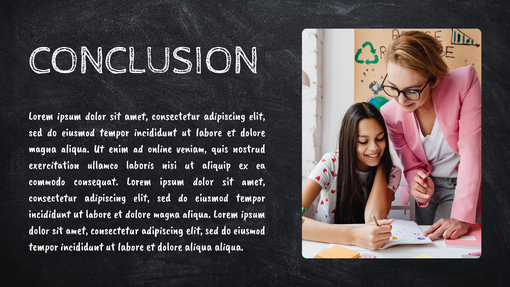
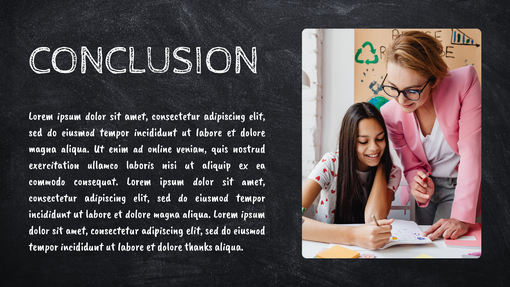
dolore aliqua: aliqua -> thanks
